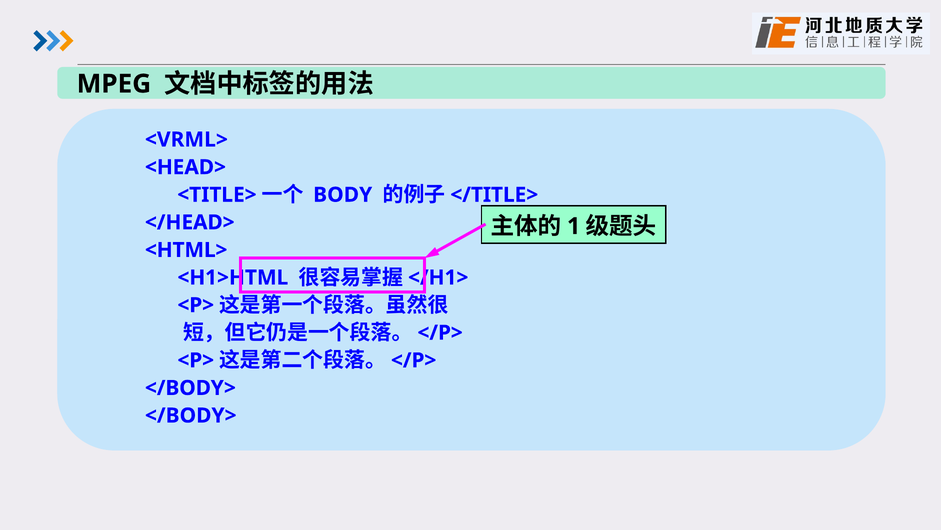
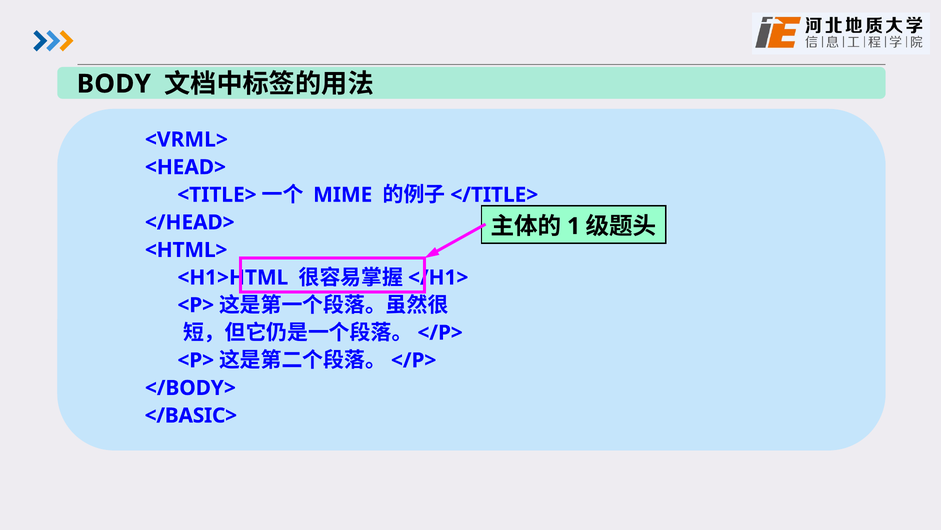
MPEG: MPEG -> BODY
BODY: BODY -> MIME
</BODY> at (191, 415): </BODY> -> </BASIC>
